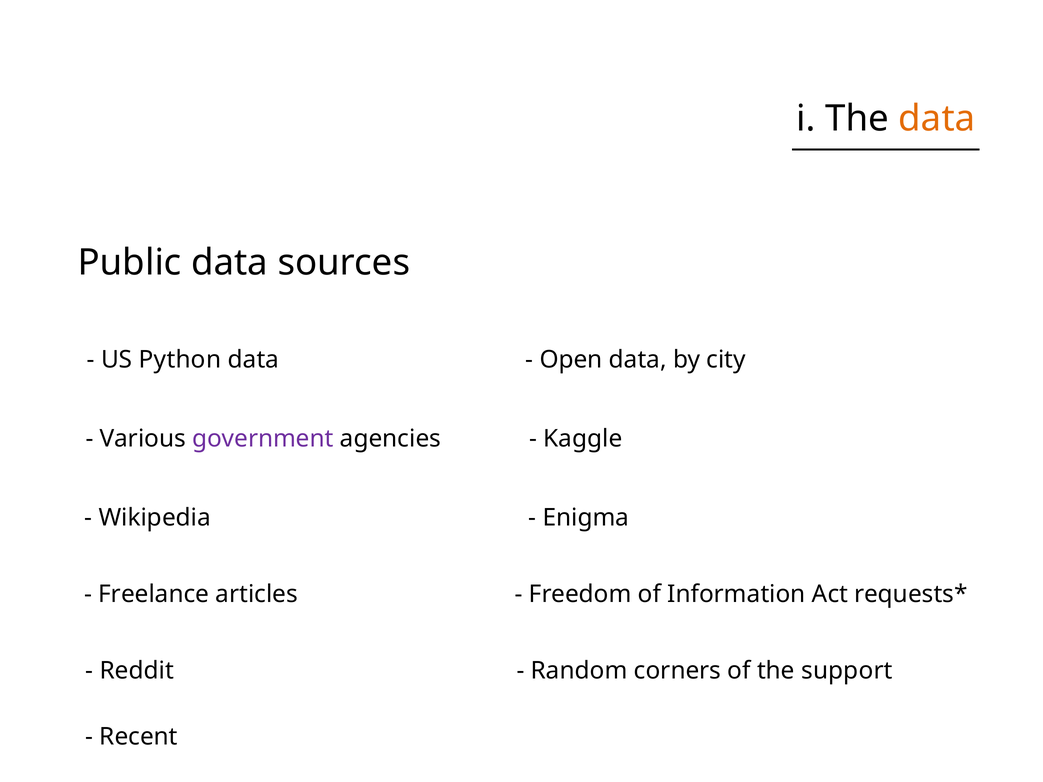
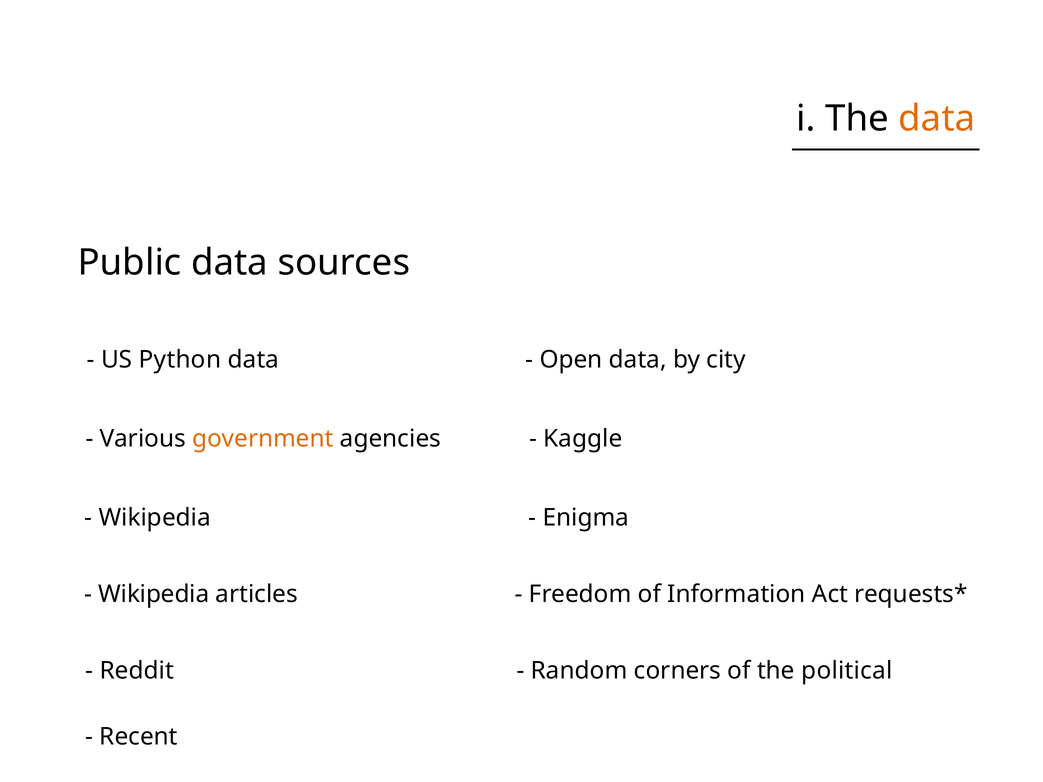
government colour: purple -> orange
Freelance at (154, 594): Freelance -> Wikipedia
support: support -> political
